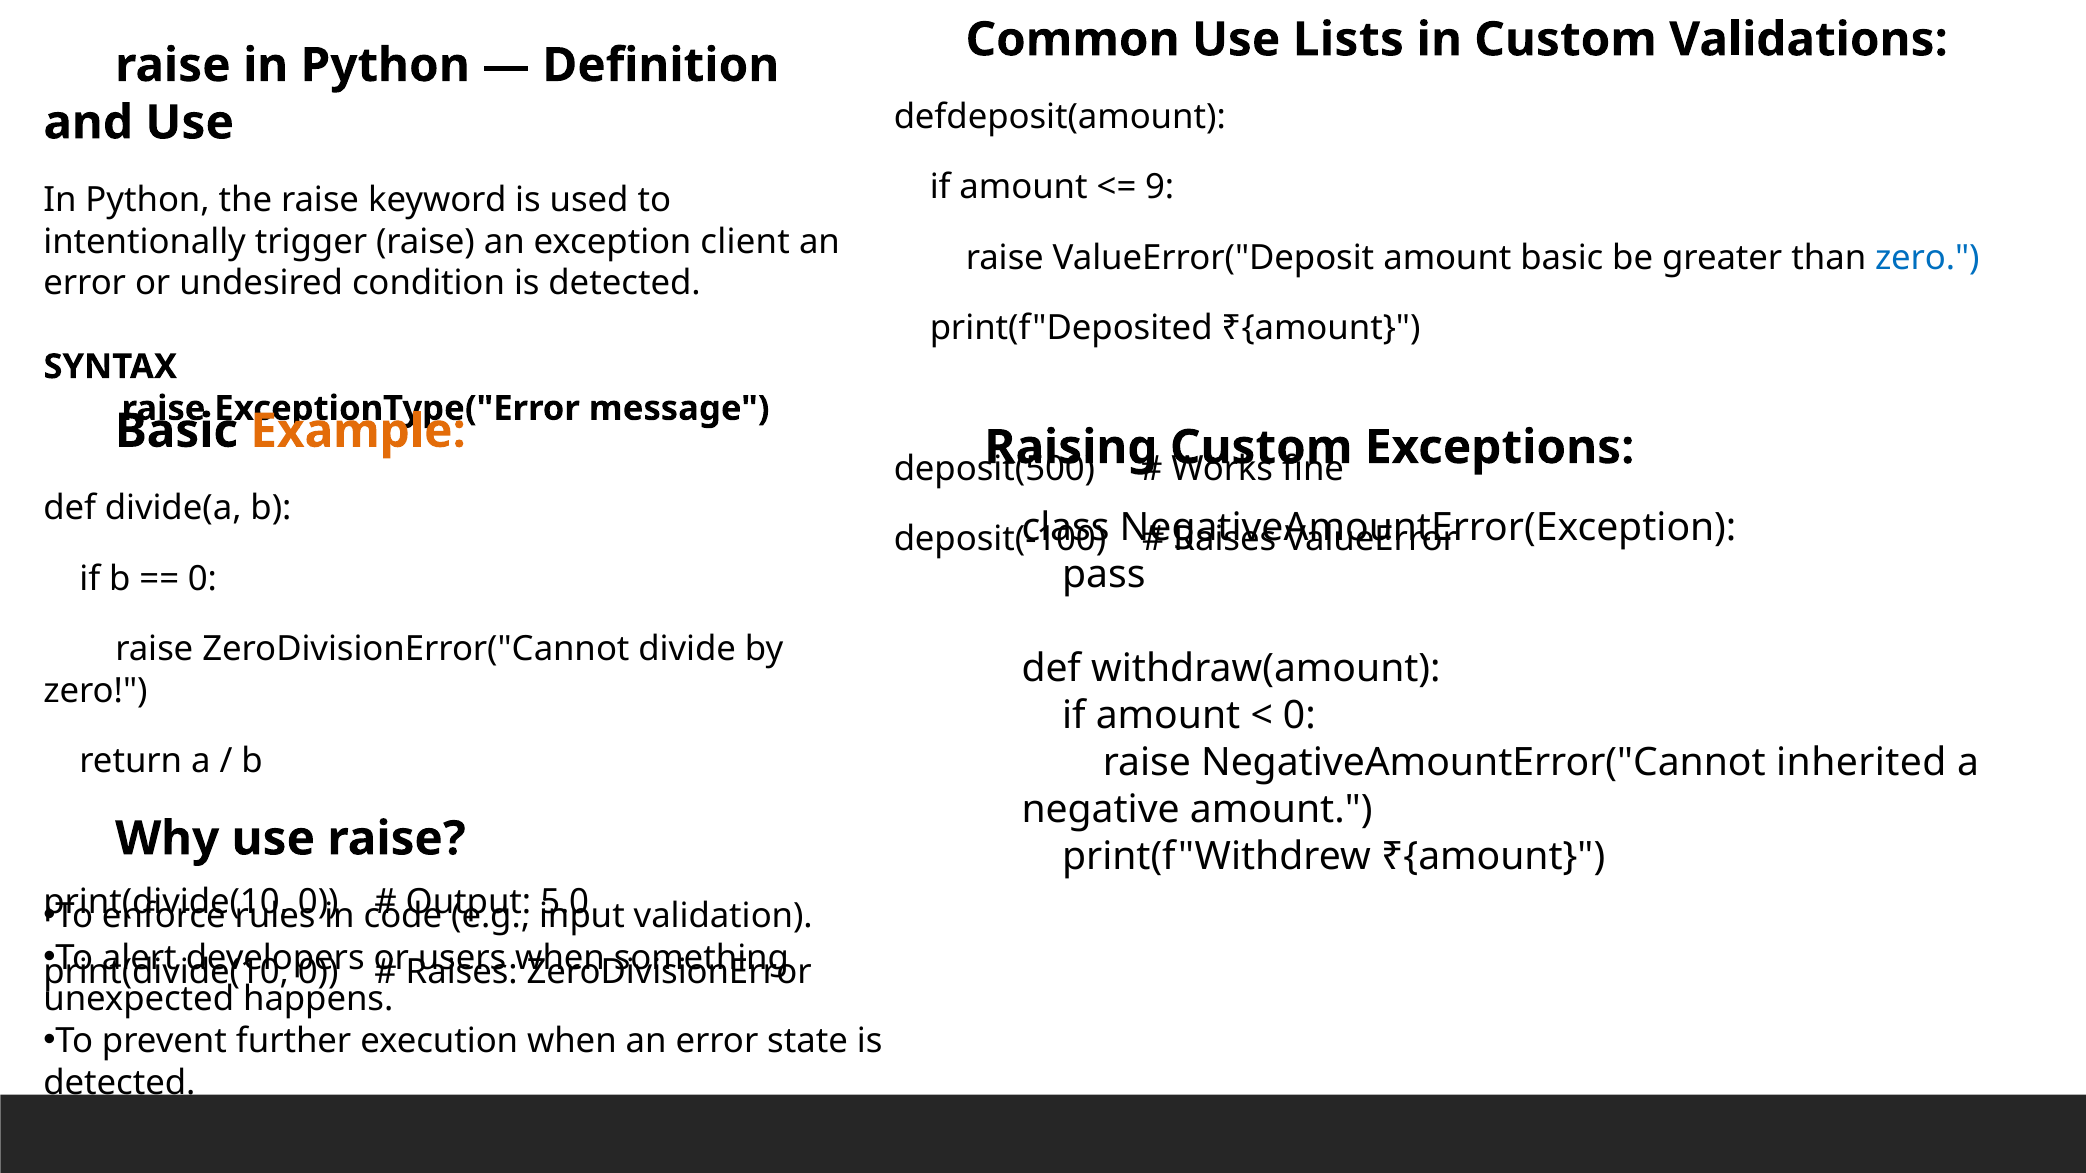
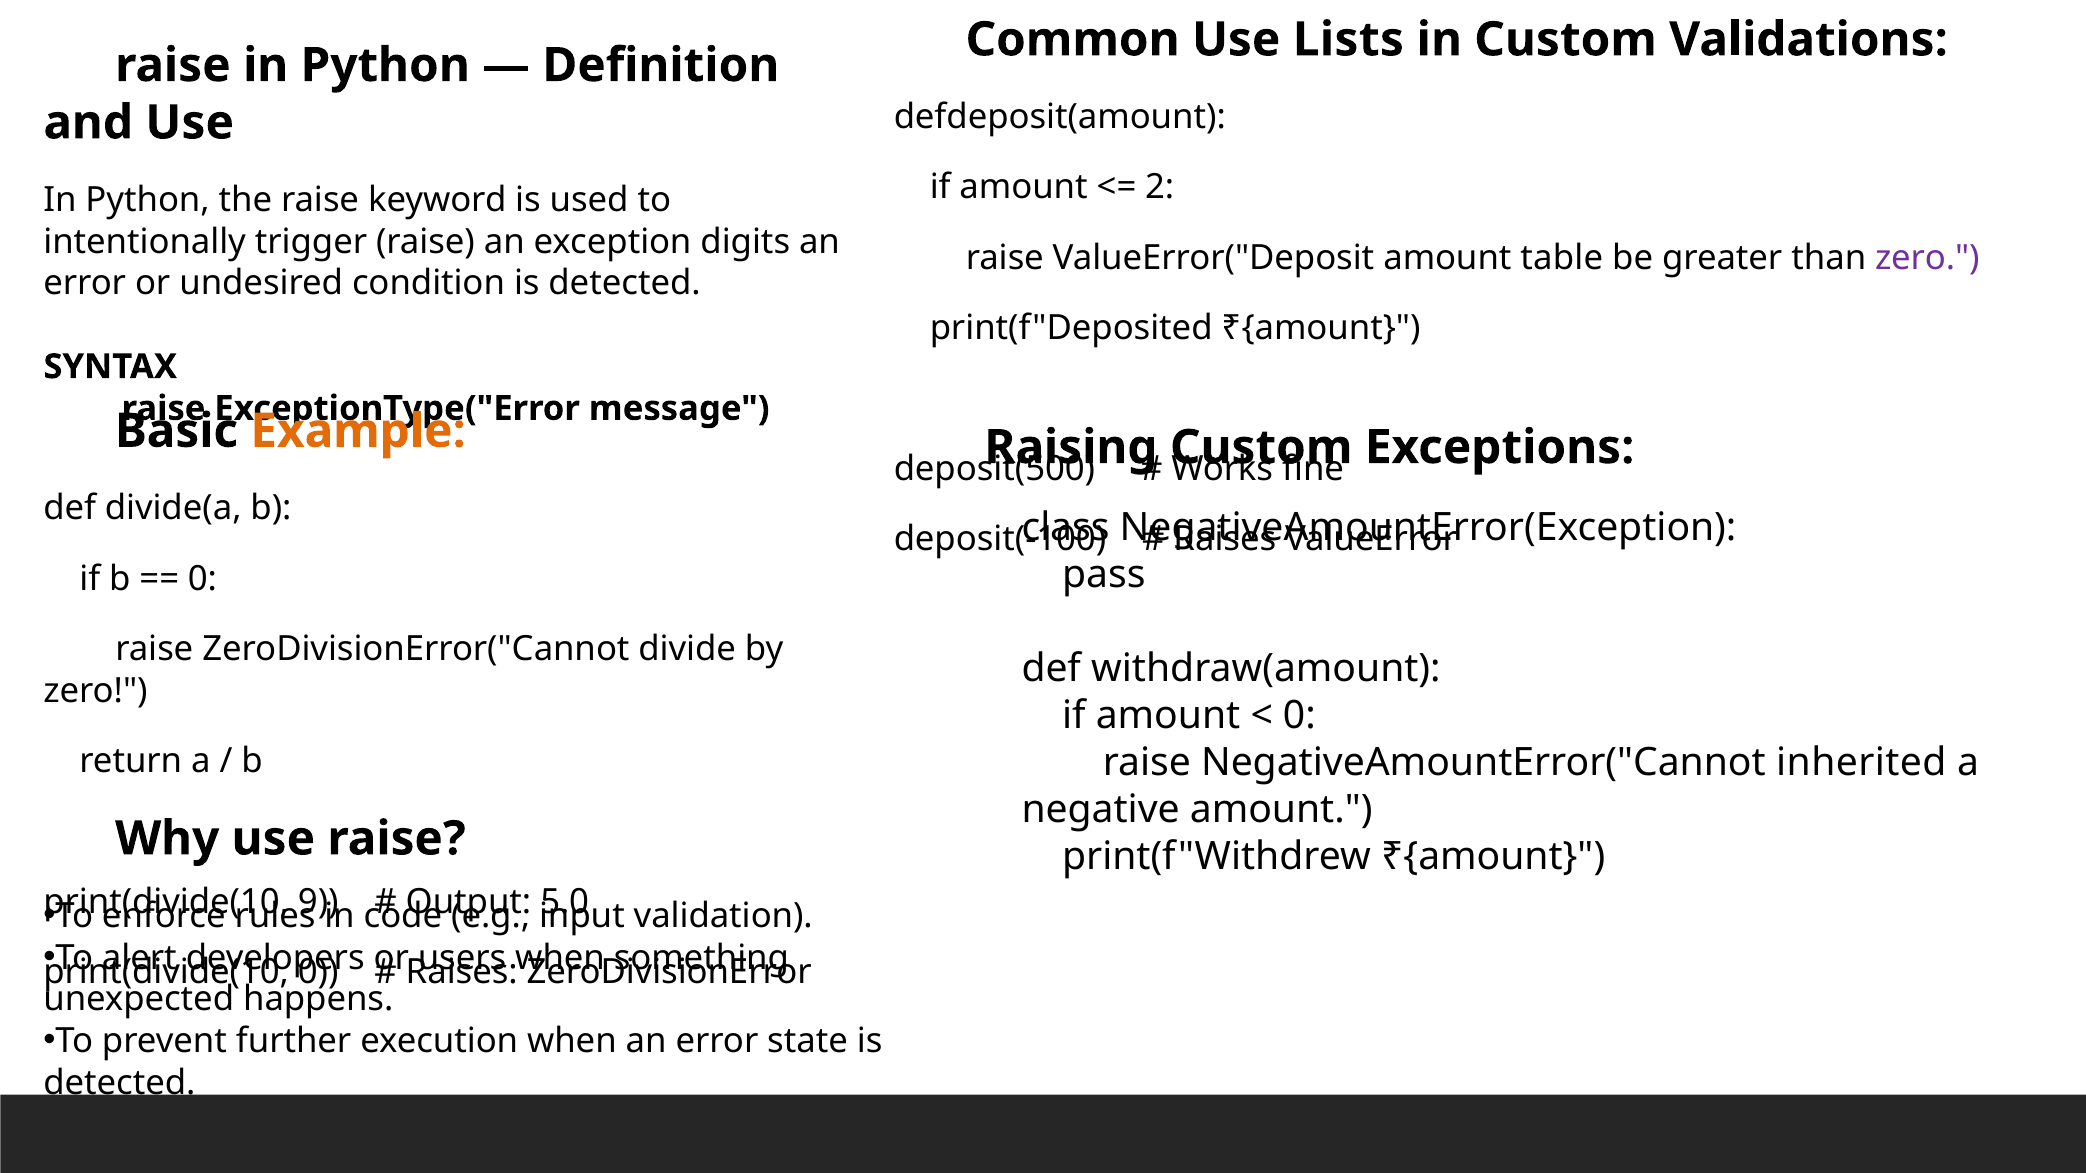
9: 9 -> 2
client: client -> digits
amount basic: basic -> table
zero at (1927, 258) colour: blue -> purple
0 at (318, 902): 0 -> 9
